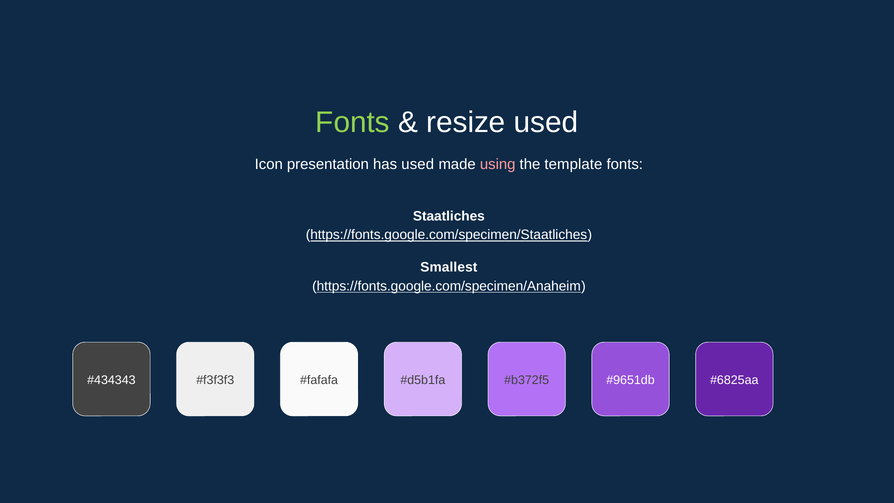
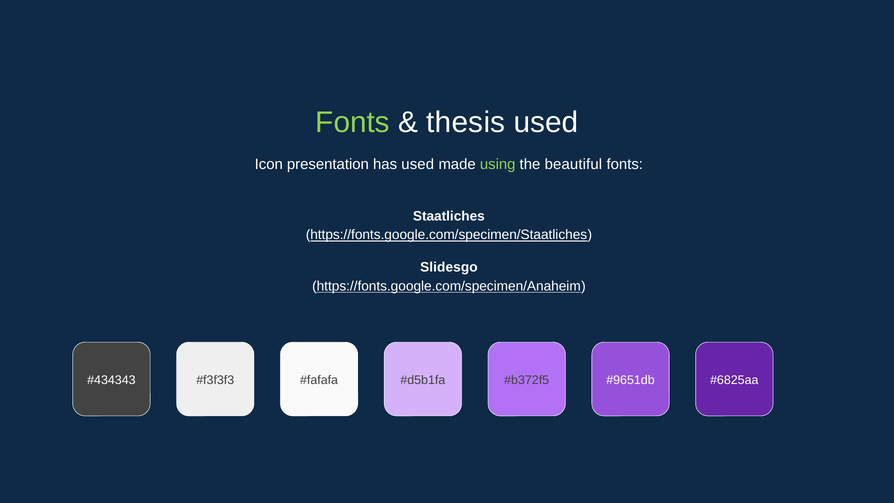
resize: resize -> thesis
using colour: pink -> light green
template: template -> beautiful
Smallest: Smallest -> Slidesgo
